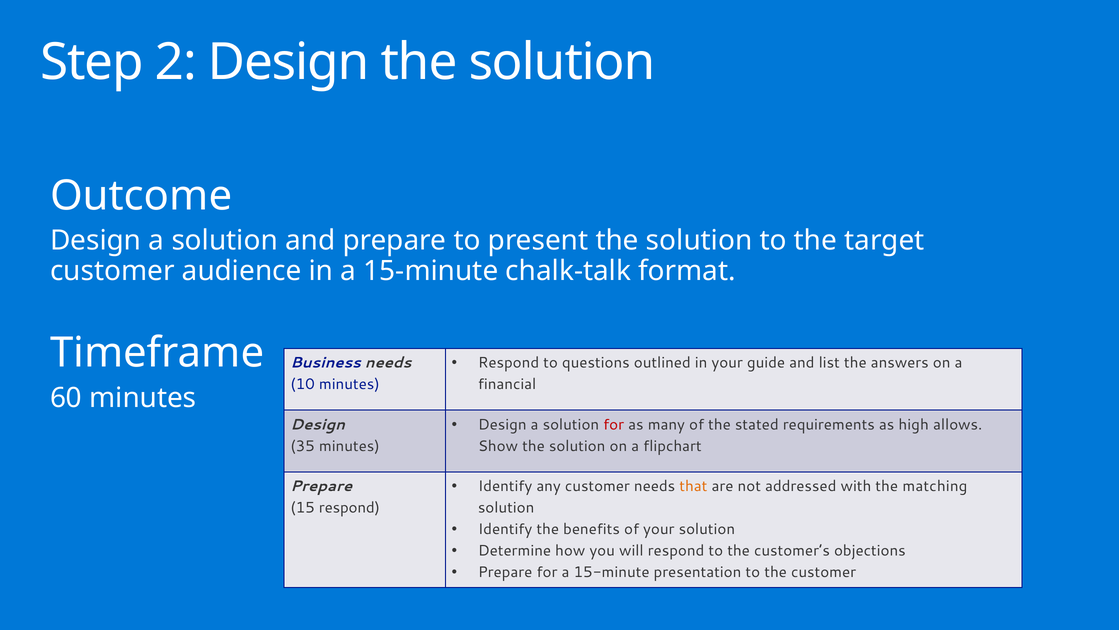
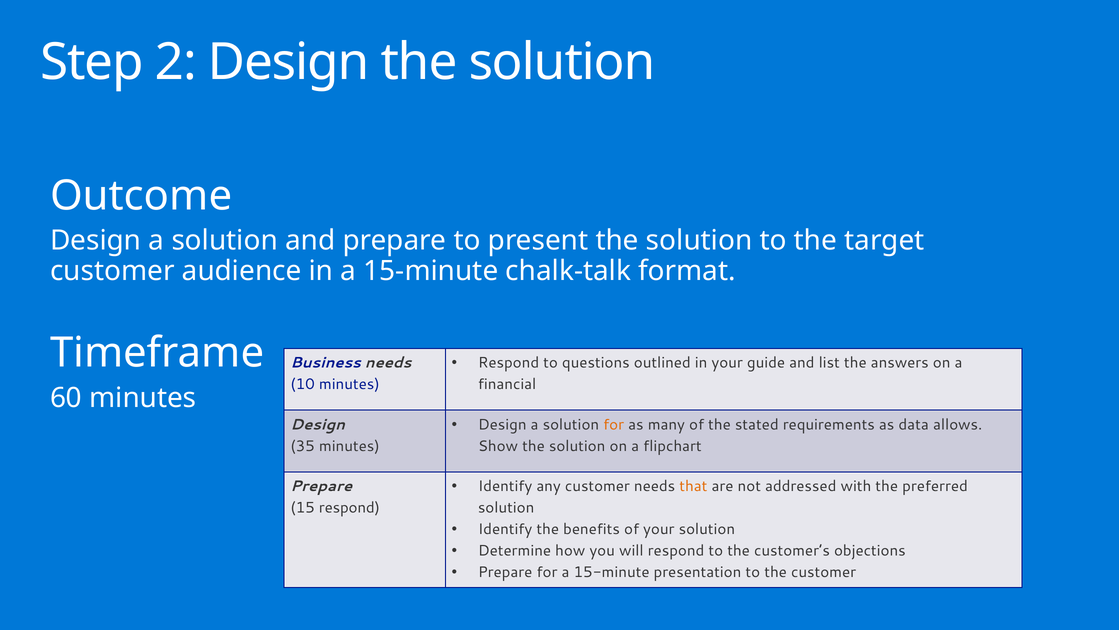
for at (614, 424) colour: red -> orange
high: high -> data
matching: matching -> preferred
